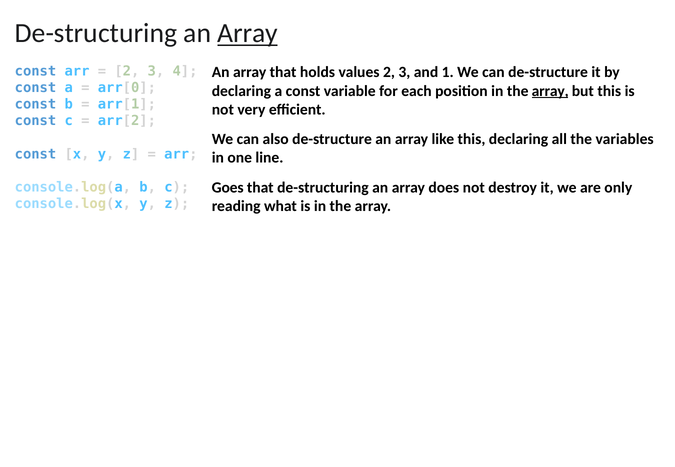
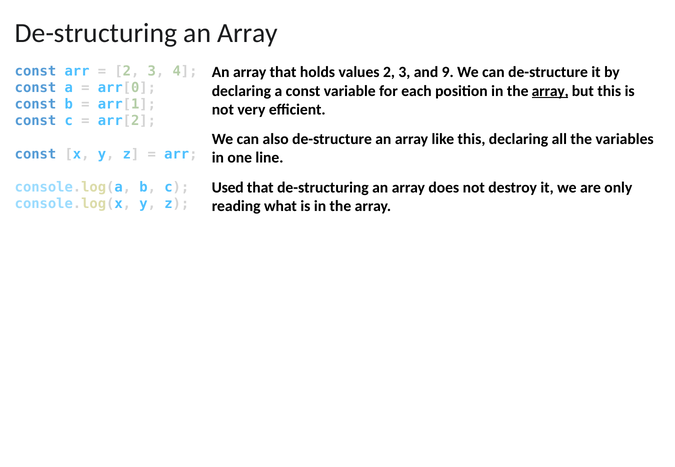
Array at (248, 33) underline: present -> none
1: 1 -> 9
Goes: Goes -> Used
